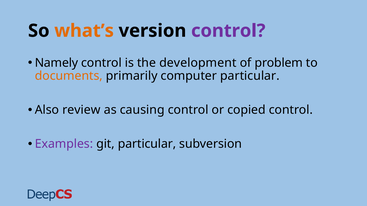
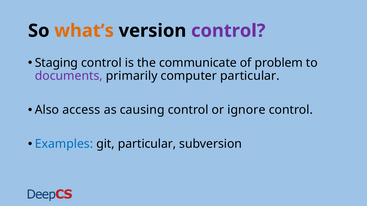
Namely: Namely -> Staging
development: development -> communicate
documents colour: orange -> purple
review: review -> access
copied: copied -> ignore
Examples colour: purple -> blue
